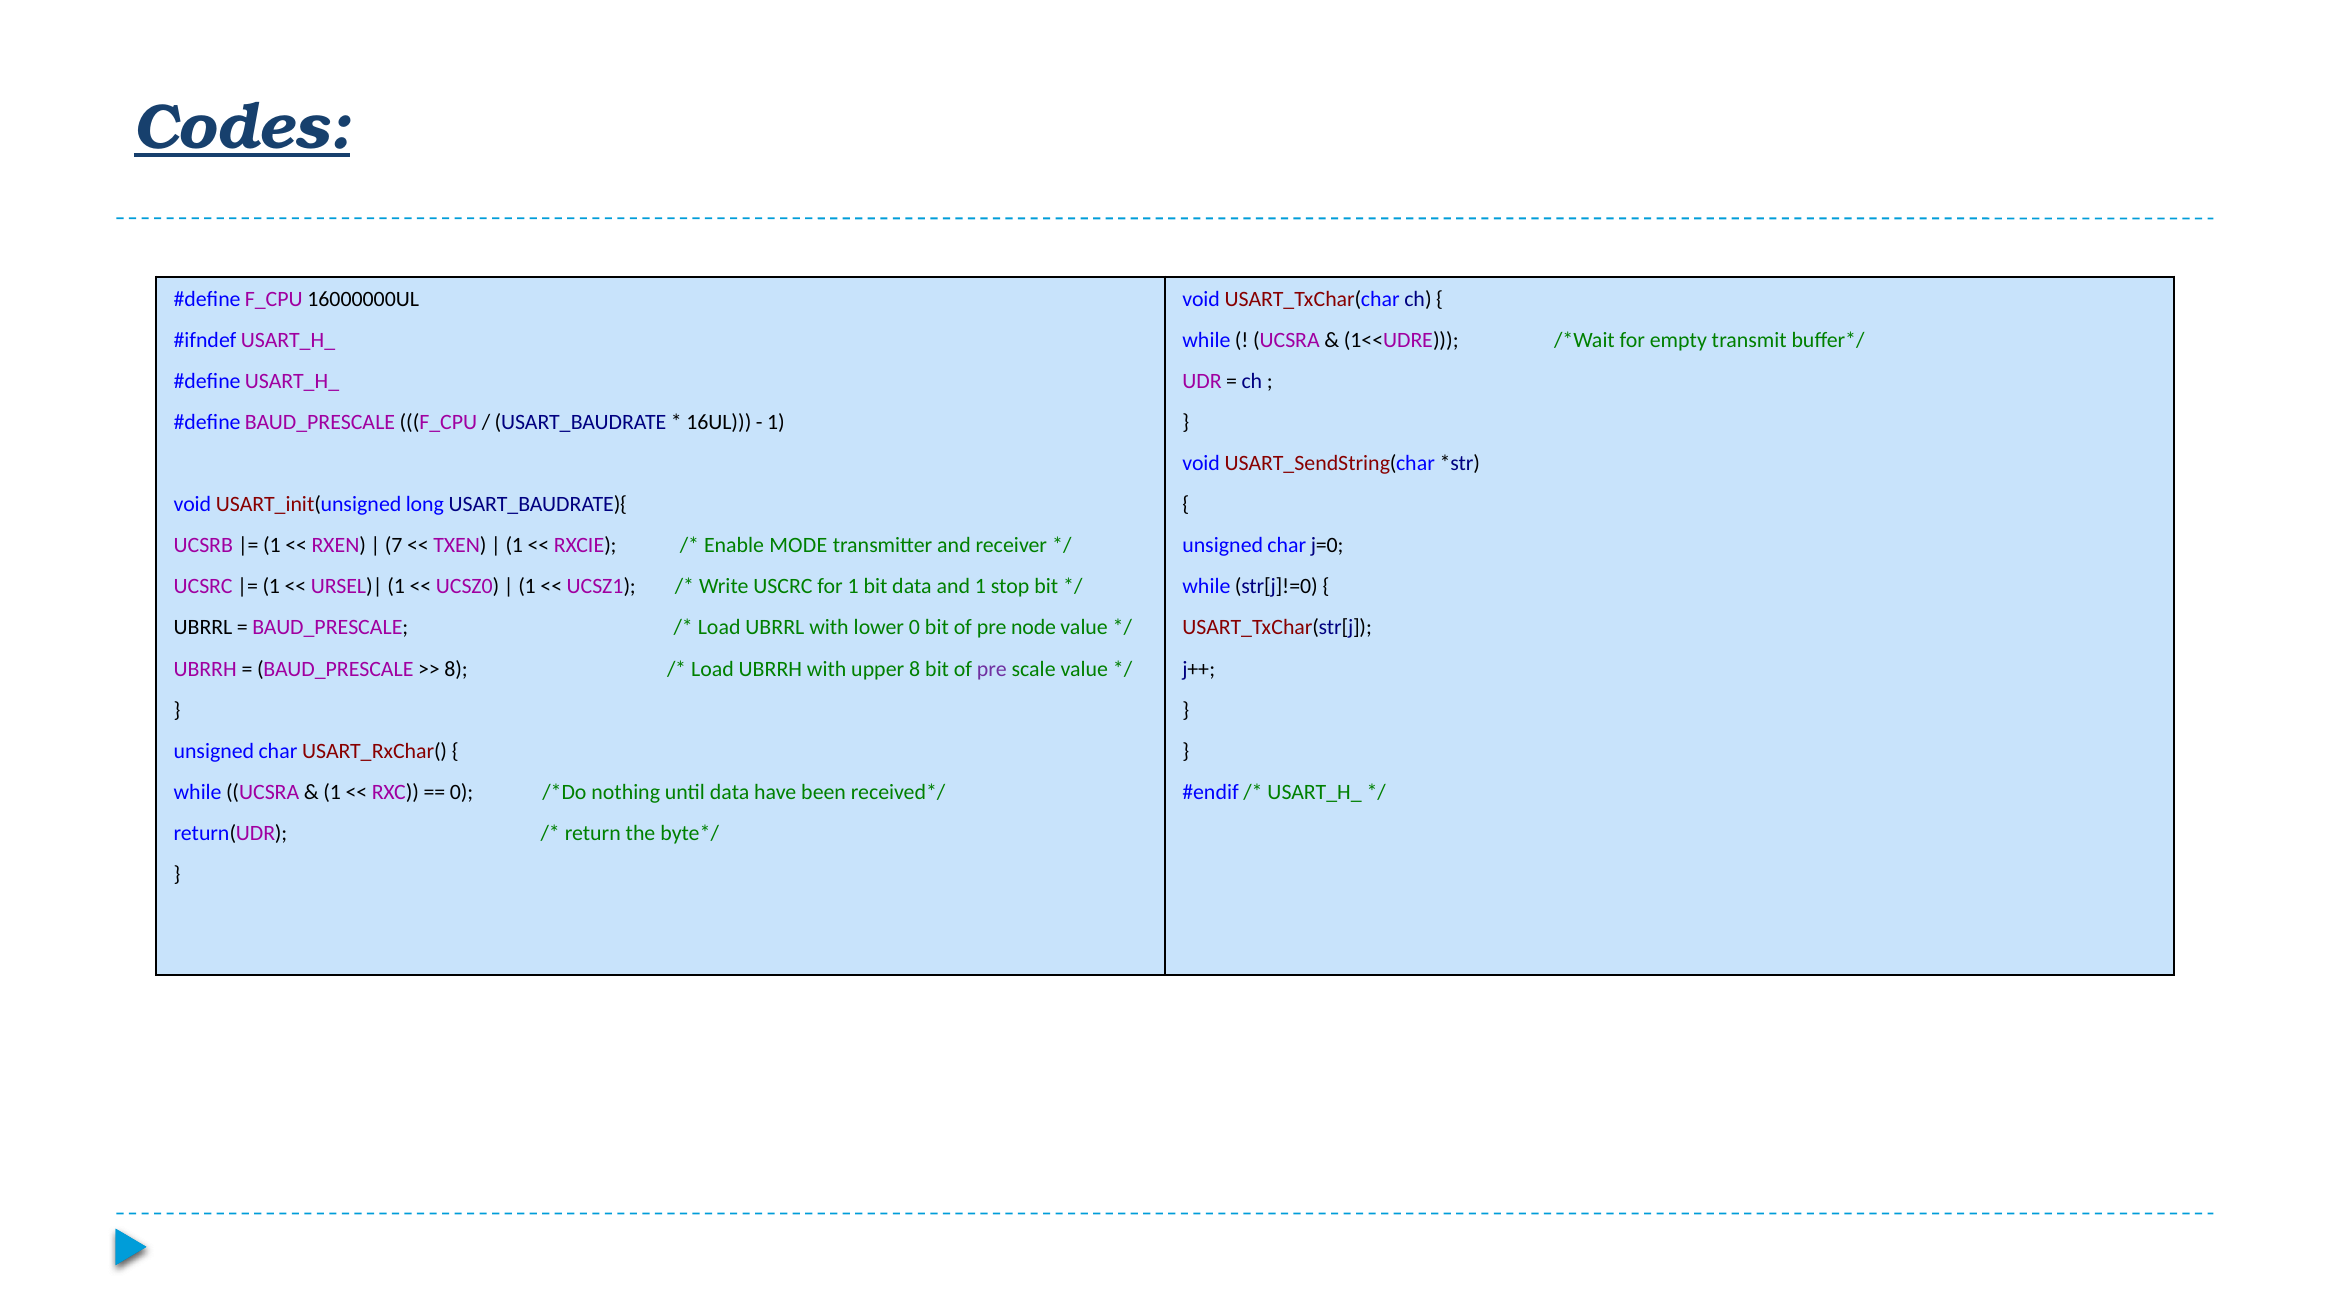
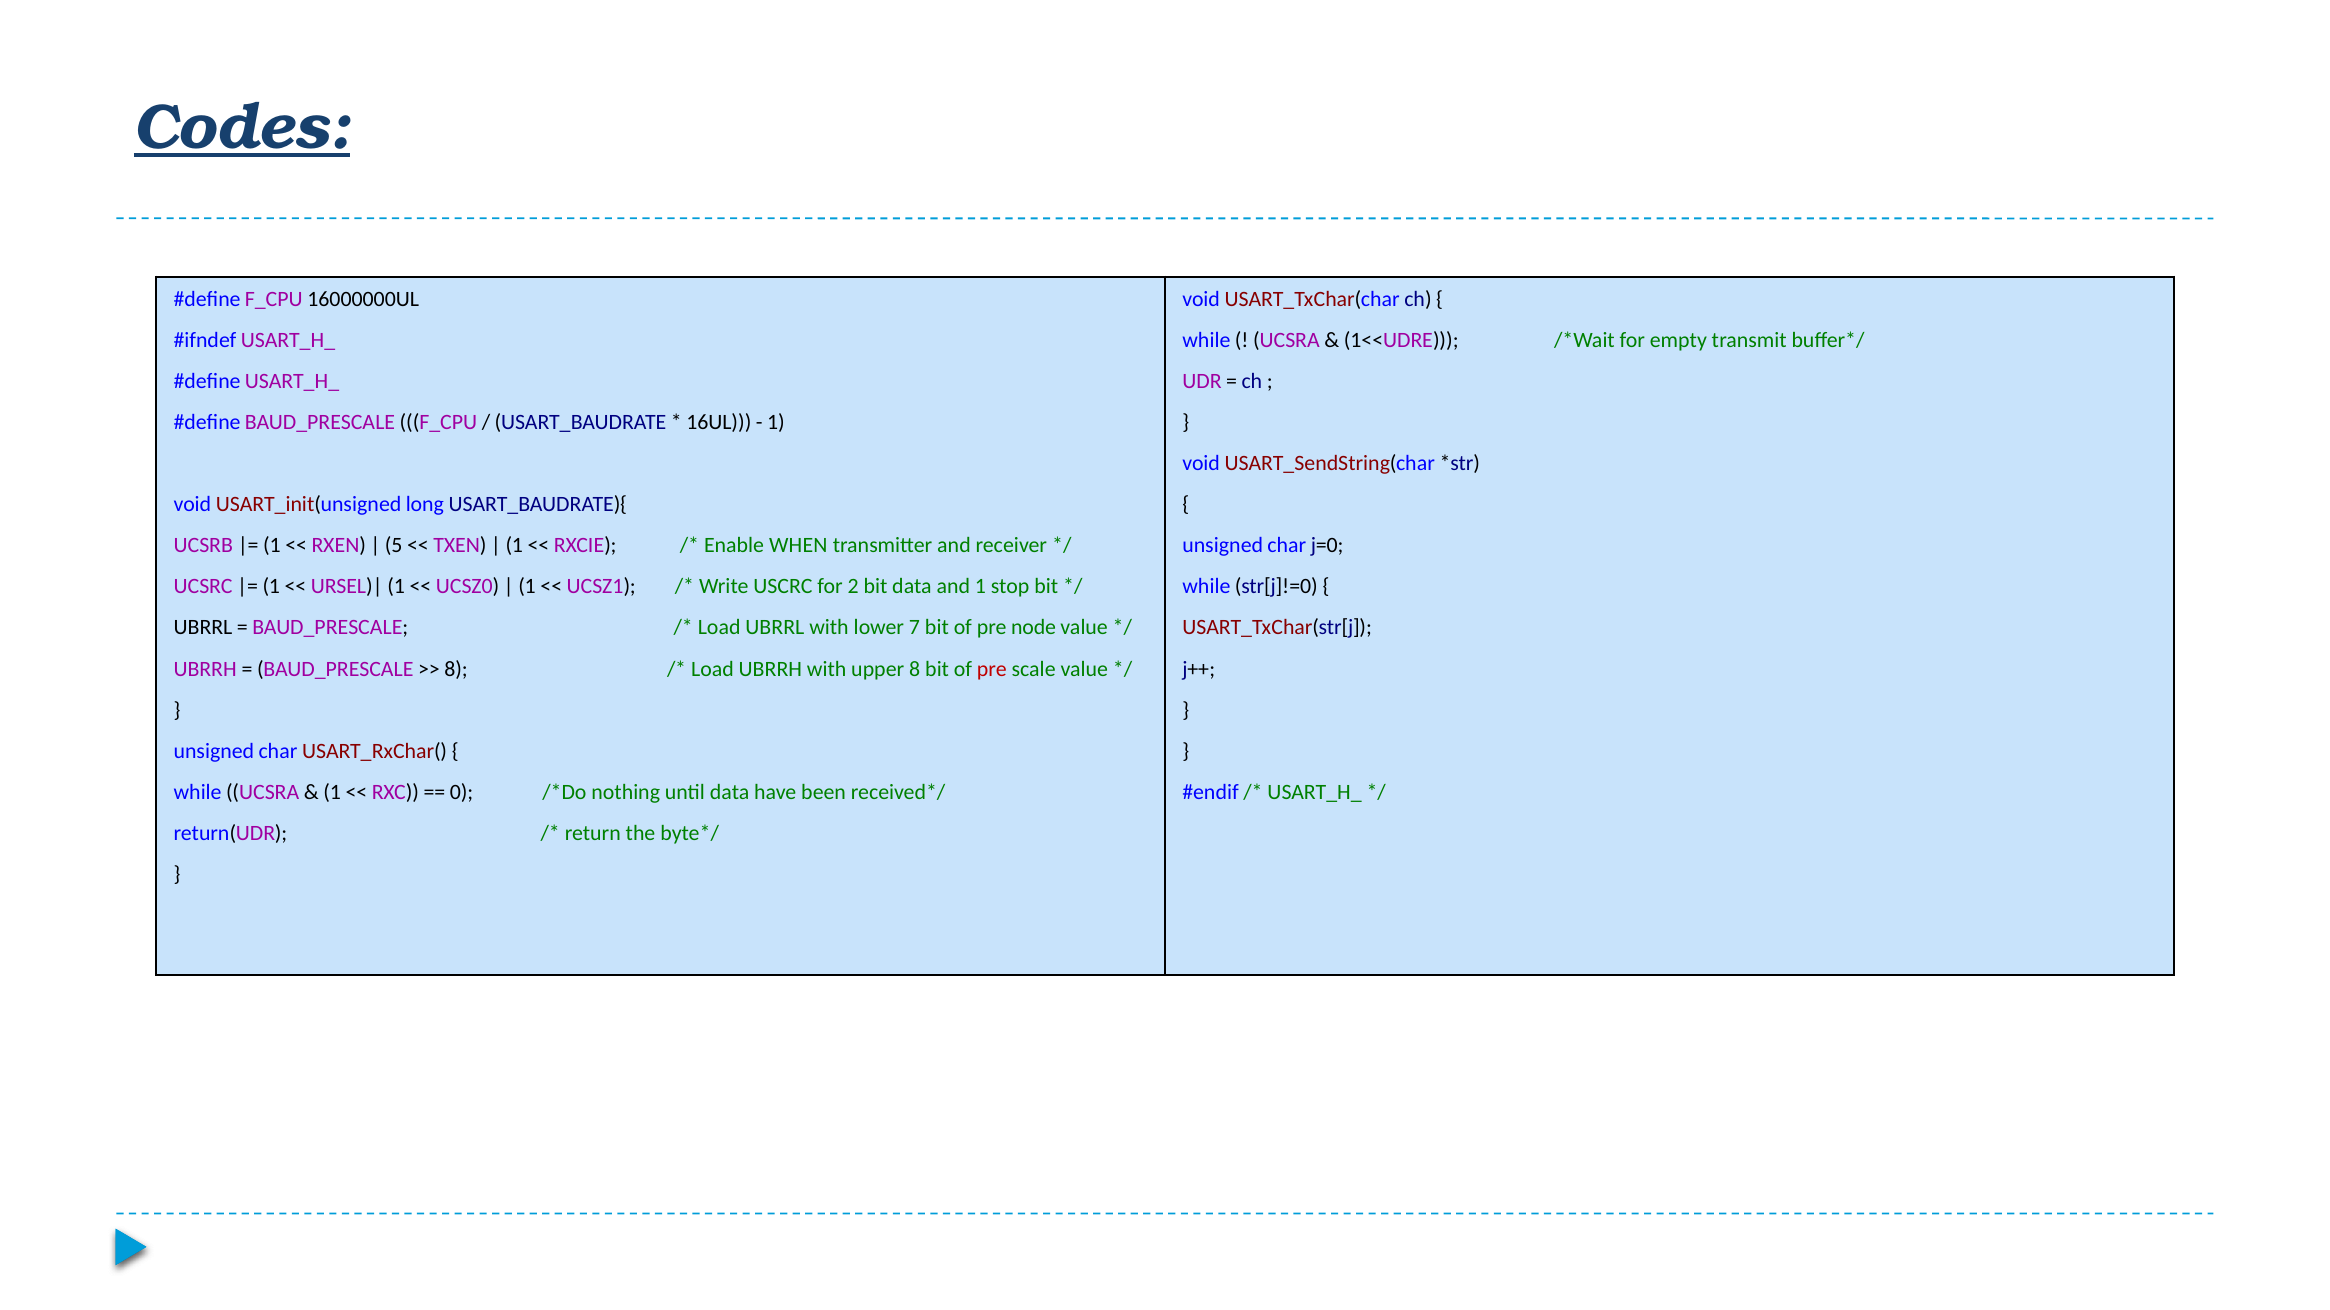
7: 7 -> 5
MODE: MODE -> WHEN
for 1: 1 -> 2
lower 0: 0 -> 7
pre at (992, 669) colour: purple -> red
